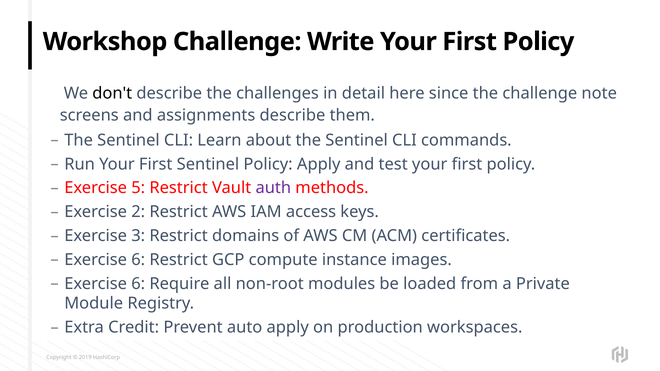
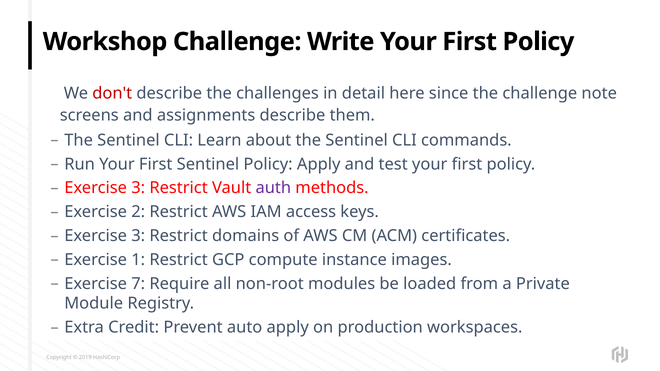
don't colour: black -> red
5 at (138, 188): 5 -> 3
6 at (138, 260): 6 -> 1
6 at (138, 284): 6 -> 7
